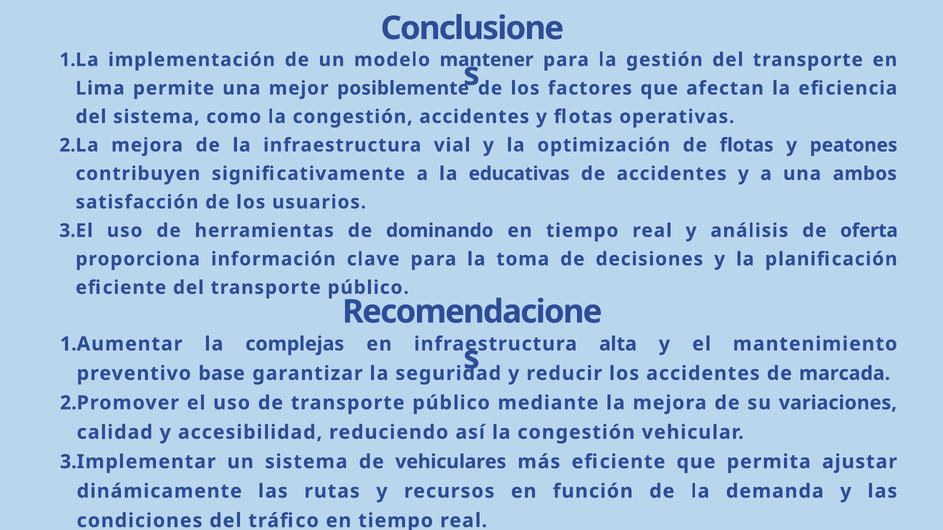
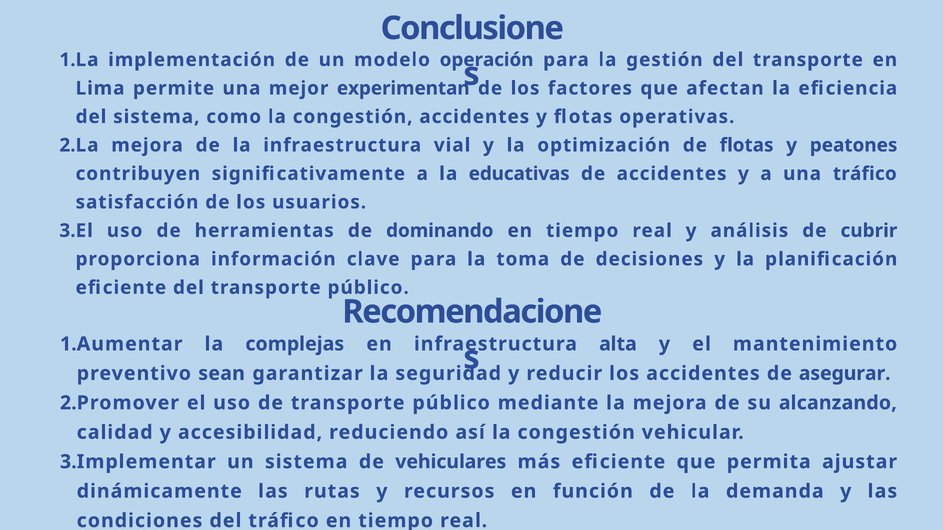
mantener: mantener -> operación
posiblemente: posiblemente -> experimentan
una ambos: ambos -> tráfico
oferta: oferta -> cubrir
base: base -> sean
marcada: marcada -> asegurar
variaciones: variaciones -> alcanzando
